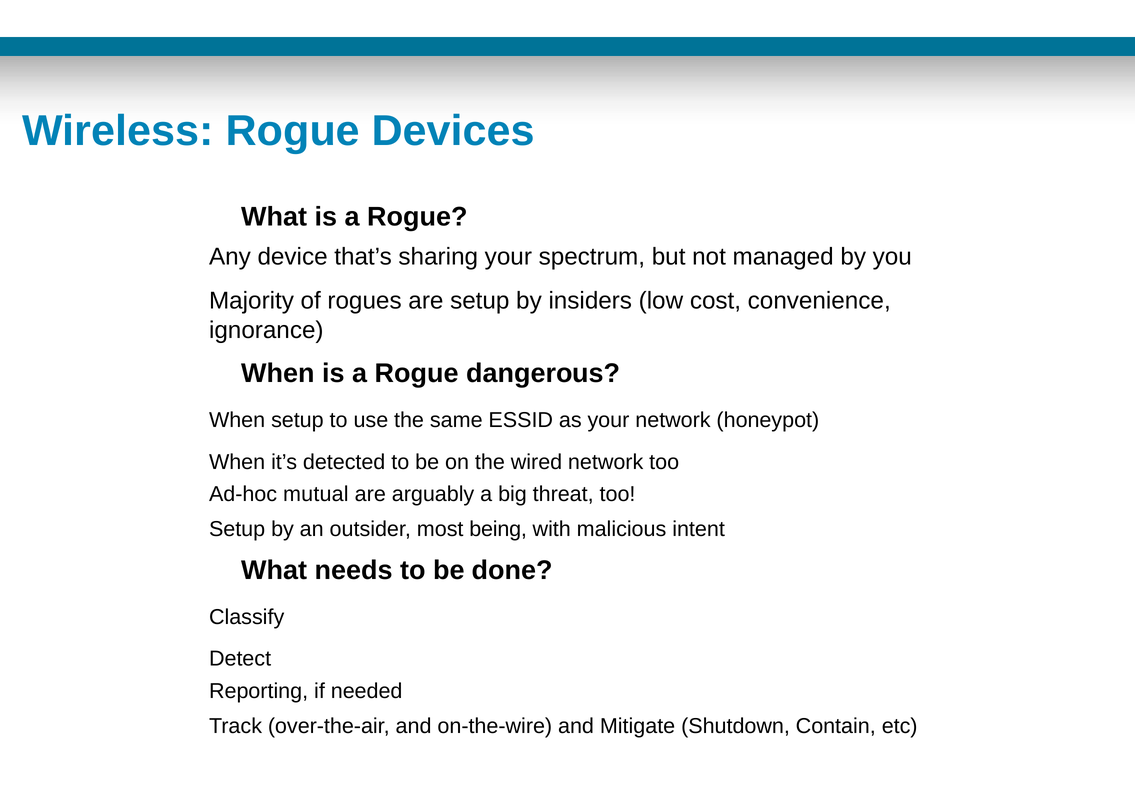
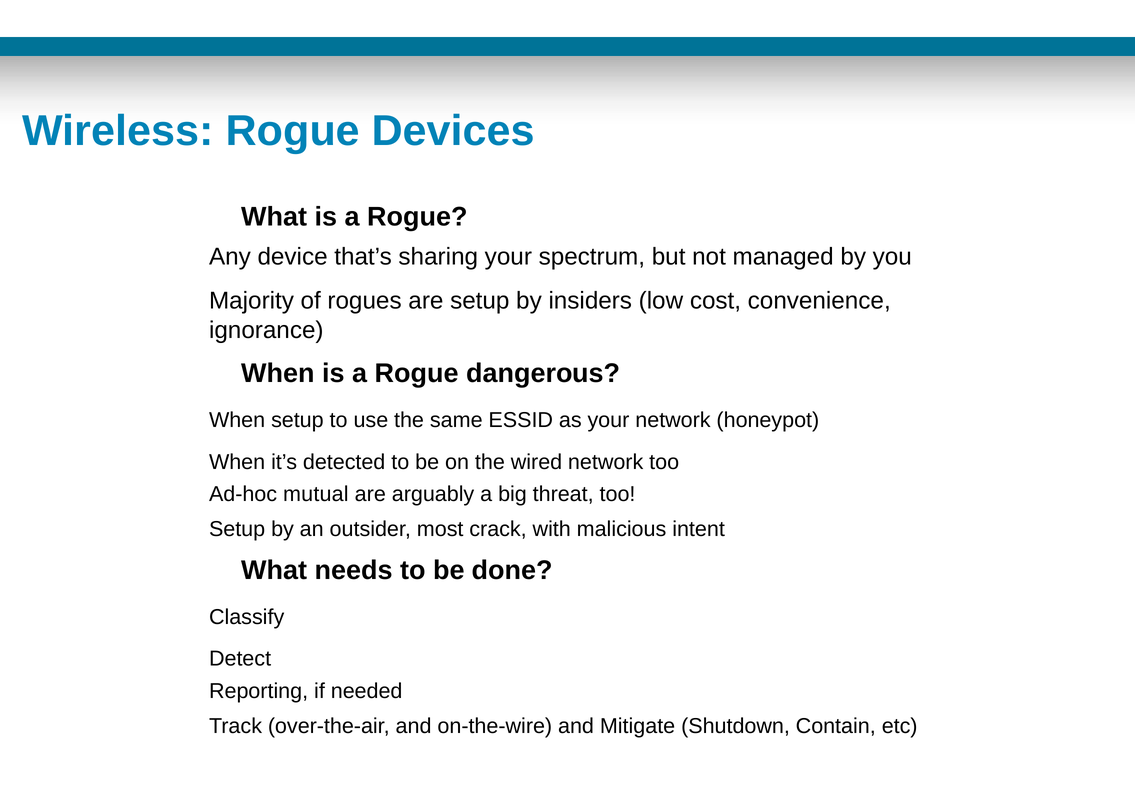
being: being -> crack
